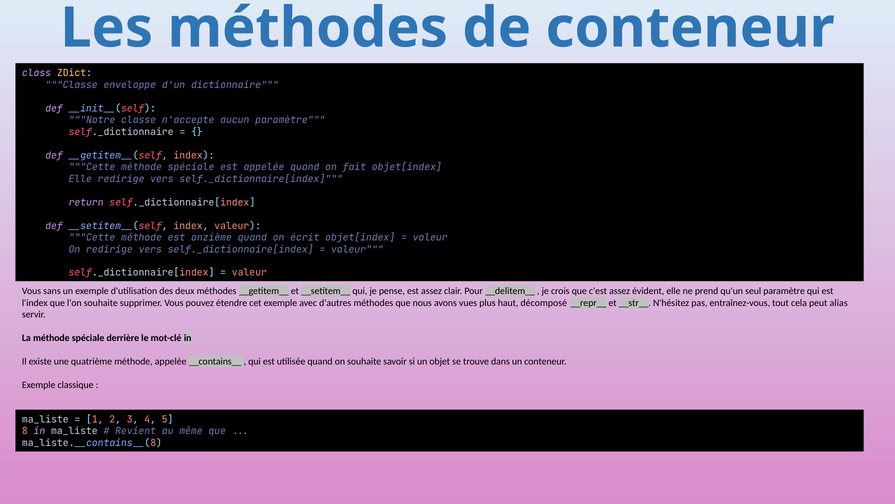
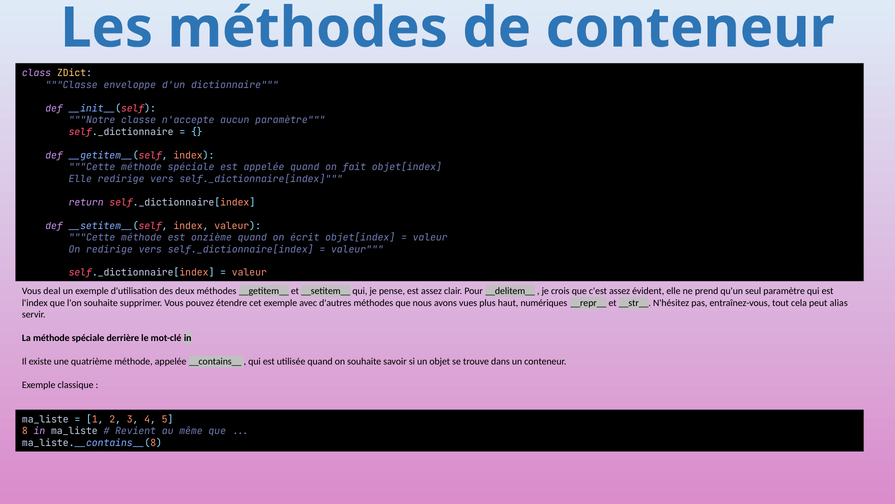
sans: sans -> deal
décomposé: décomposé -> numériques
